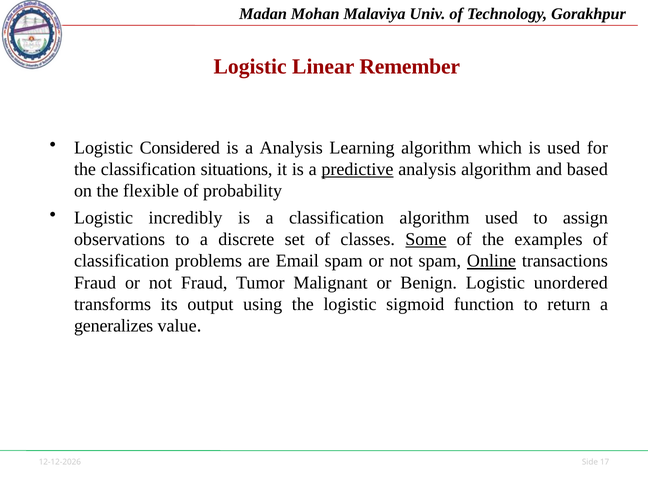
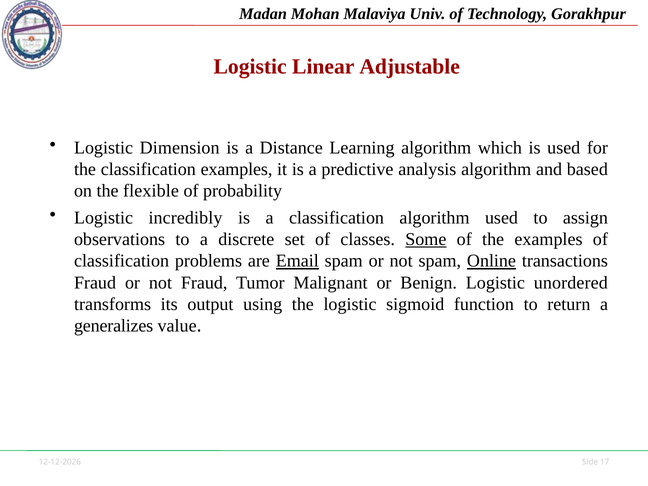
Remember: Remember -> Adjustable
Considered: Considered -> Dimension
a Analysis: Analysis -> Distance
classification situations: situations -> examples
predictive underline: present -> none
Email underline: none -> present
